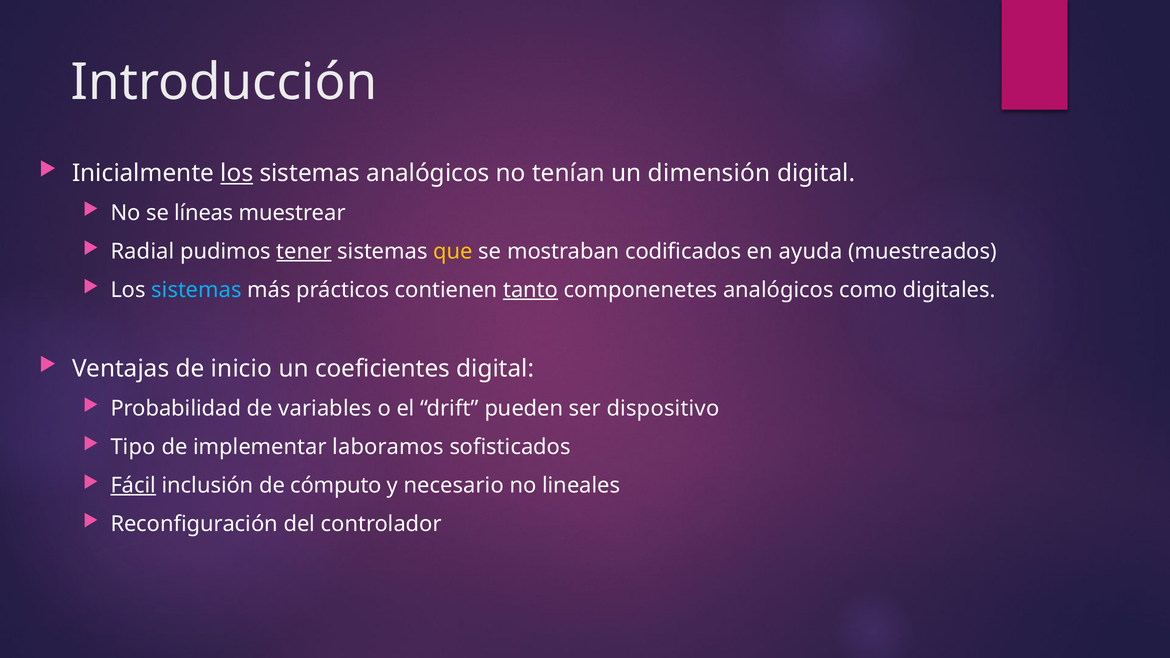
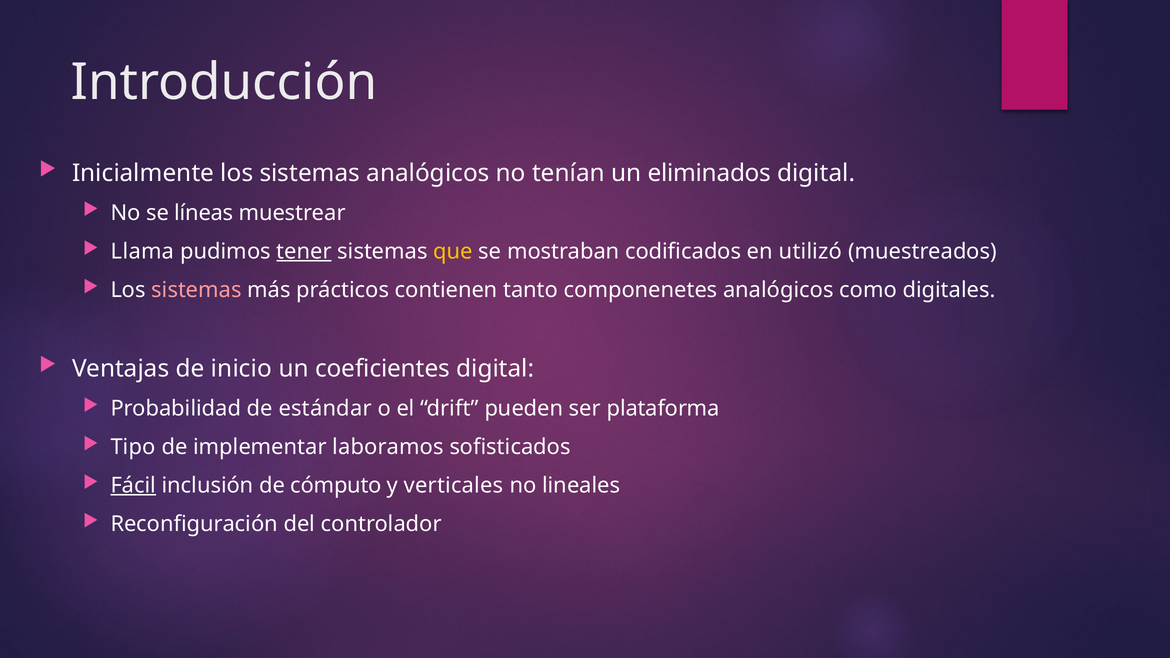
los at (237, 173) underline: present -> none
dimensión: dimensión -> eliminados
Radial: Radial -> Llama
ayuda: ayuda -> utilizó
sistemas at (197, 290) colour: light blue -> pink
tanto underline: present -> none
variables: variables -> estándar
dispositivo: dispositivo -> plataforma
necesario: necesario -> verticales
